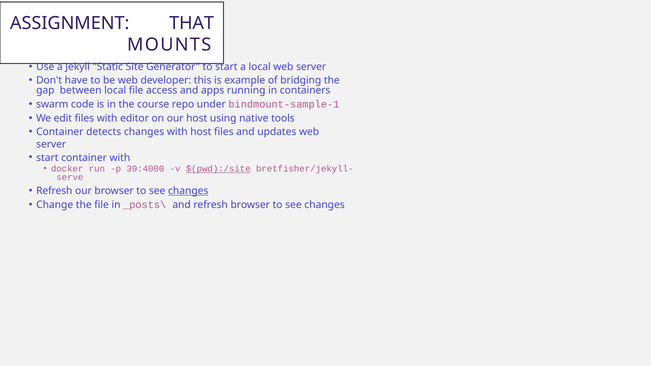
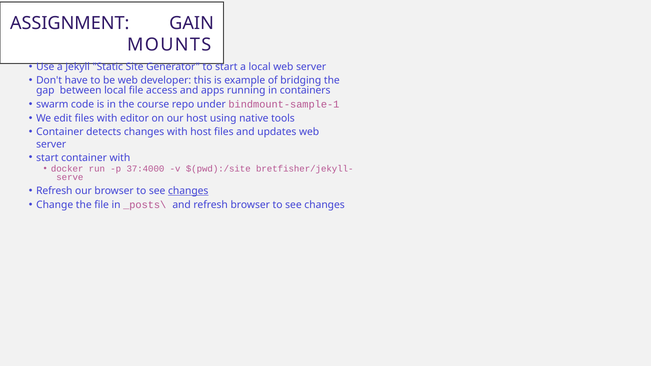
THAT: THAT -> GAIN
39:4000: 39:4000 -> 37:4000
$(pwd):/site underline: present -> none
